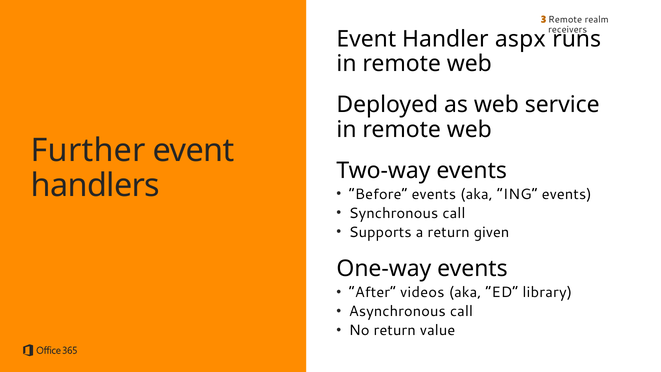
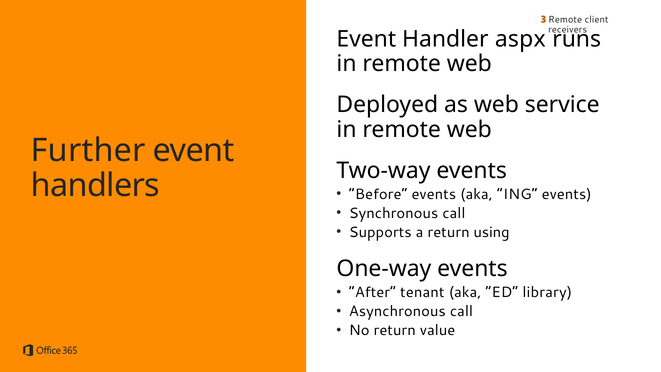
realm: realm -> client
given: given -> using
videos: videos -> tenant
